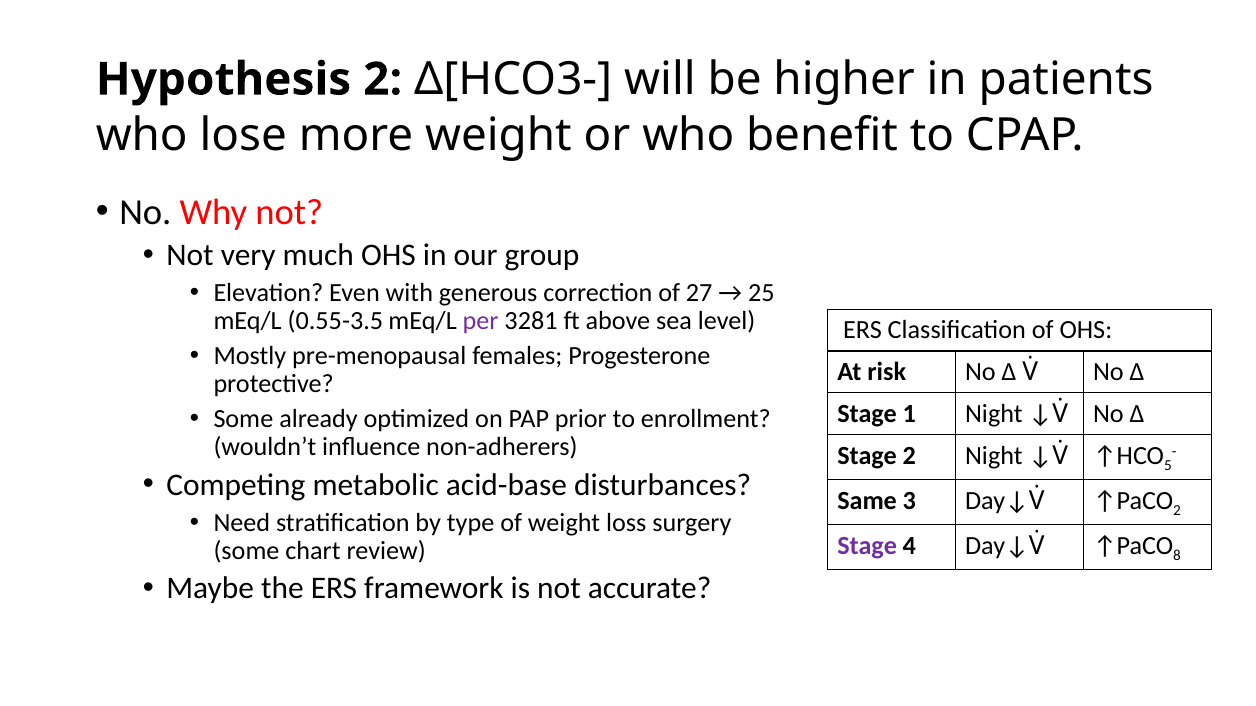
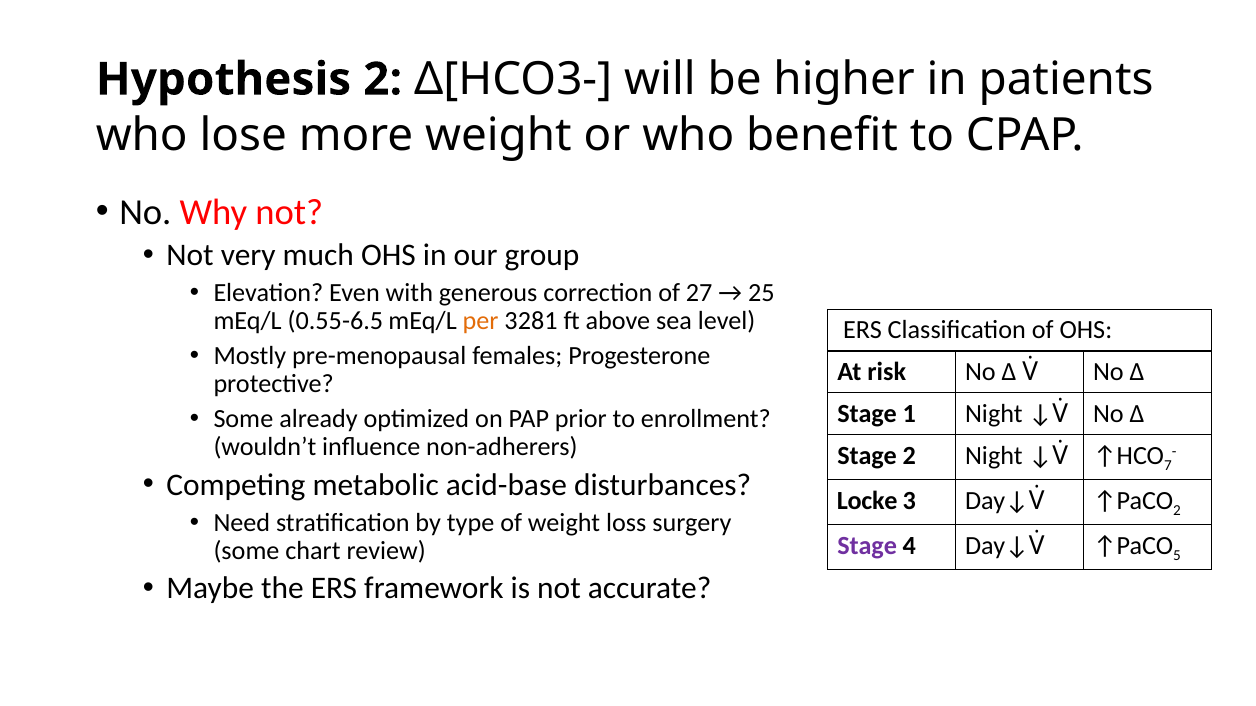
0.55-3.5: 0.55-3.5 -> 0.55-6.5
per colour: purple -> orange
5: 5 -> 7
Same: Same -> Locke
8: 8 -> 5
